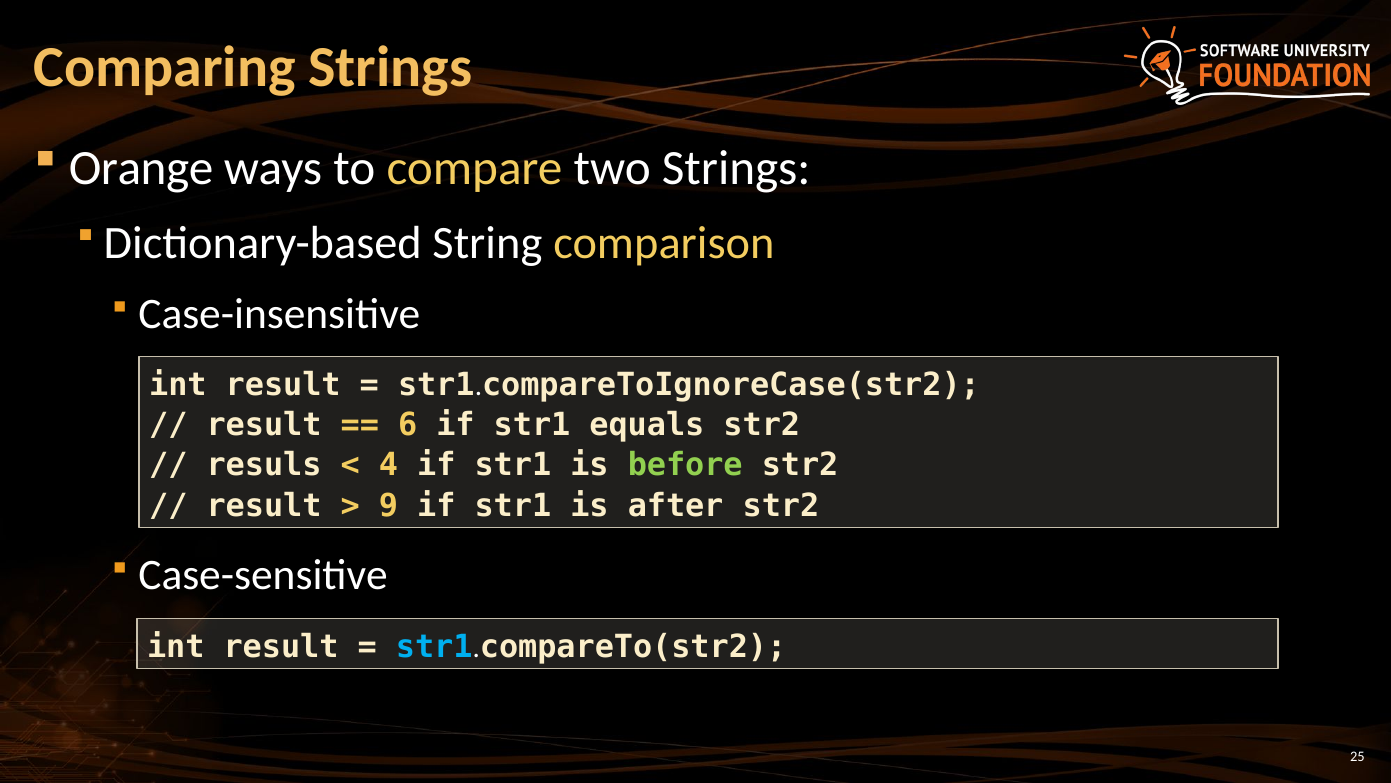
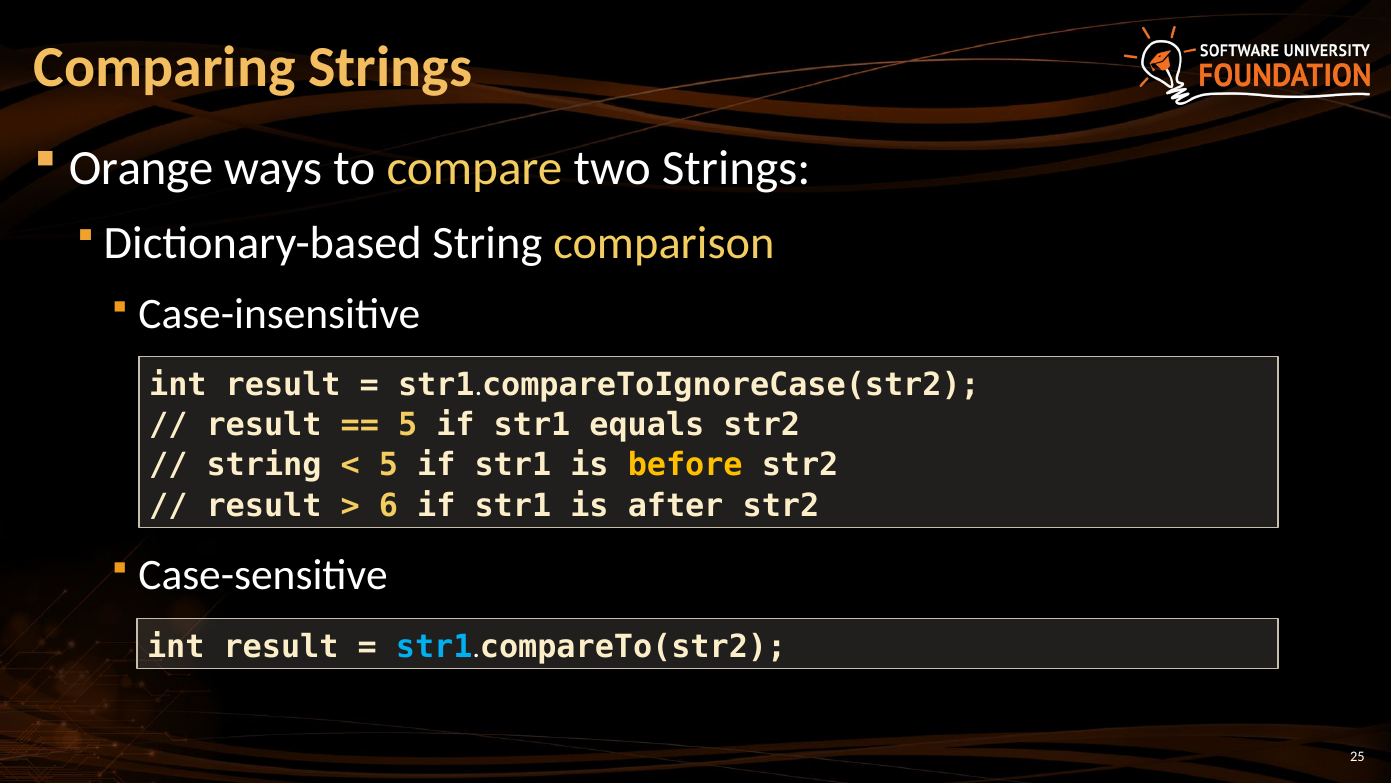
6 at (408, 425): 6 -> 5
resuls at (264, 465): resuls -> string
4 at (388, 465): 4 -> 5
before colour: light green -> yellow
9: 9 -> 6
